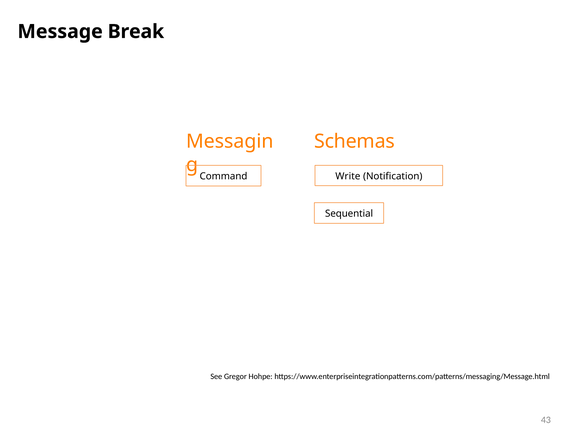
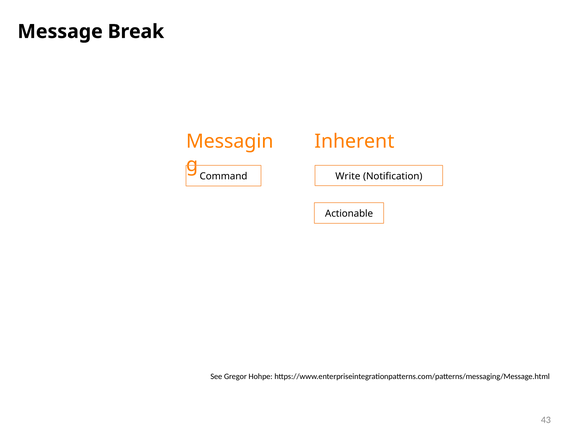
Schemas: Schemas -> Inherent
Sequential: Sequential -> Actionable
